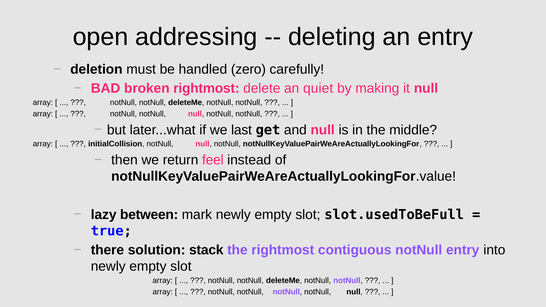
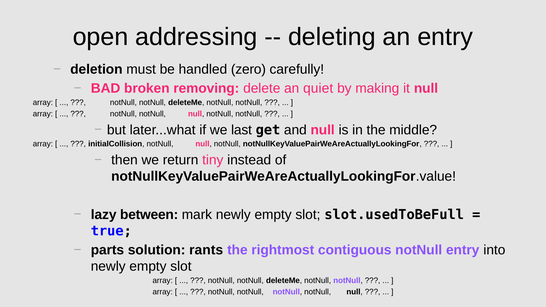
broken rightmost: rightmost -> removing
feel: feel -> tiny
there: there -> parts
stack: stack -> rants
